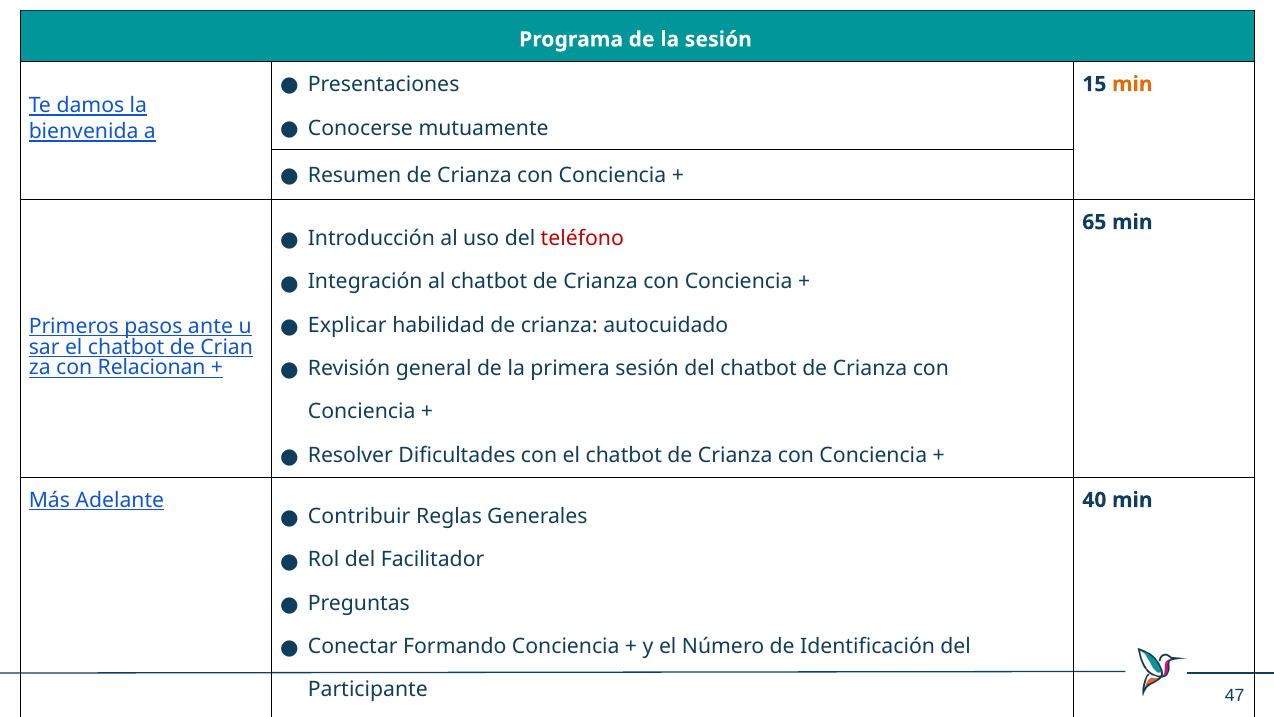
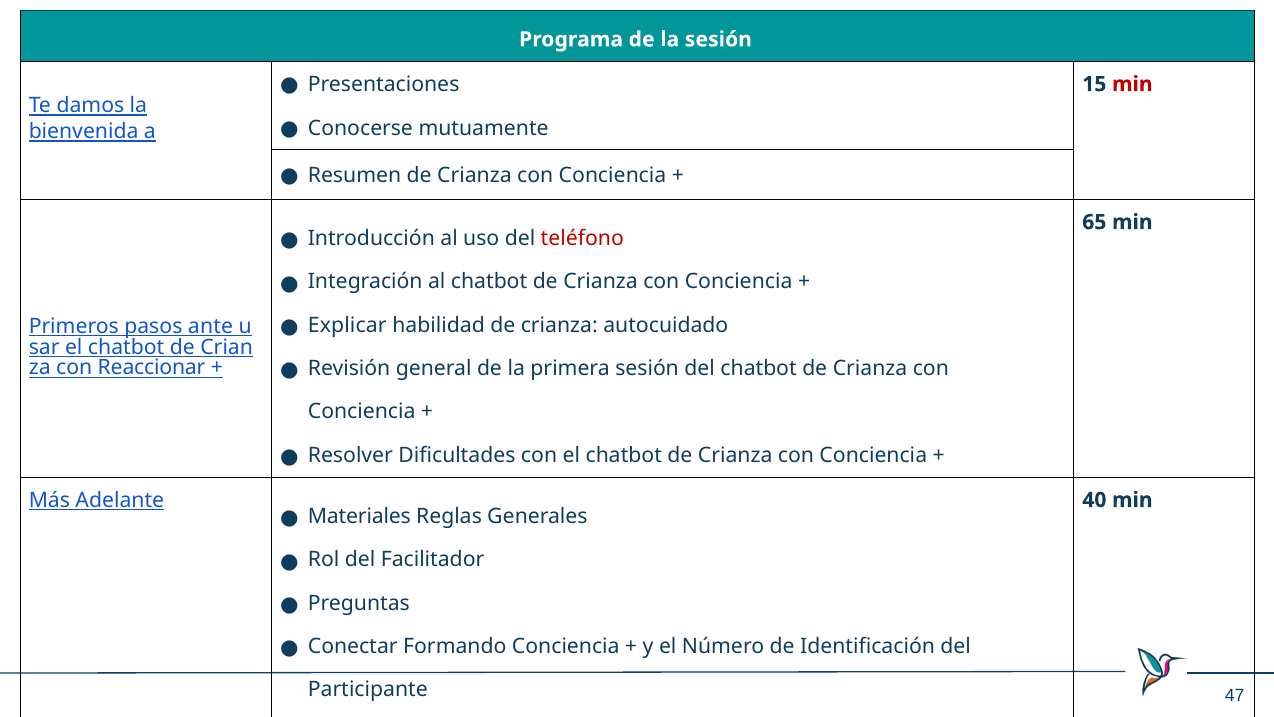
min at (1132, 84) colour: orange -> red
Relacionan: Relacionan -> Reaccionar
Contribuir: Contribuir -> Materiales
